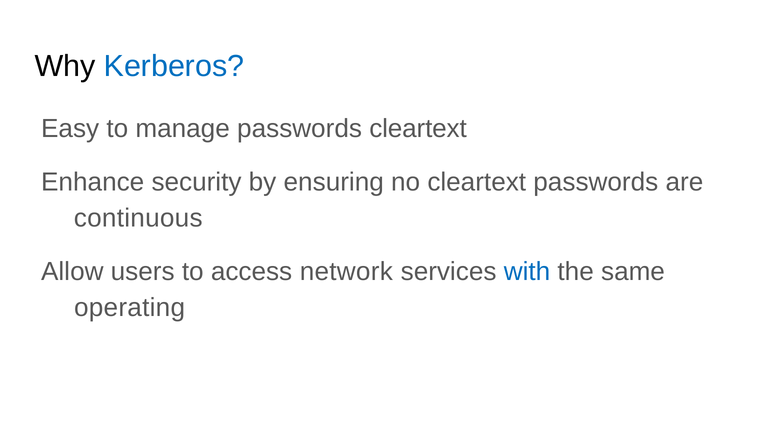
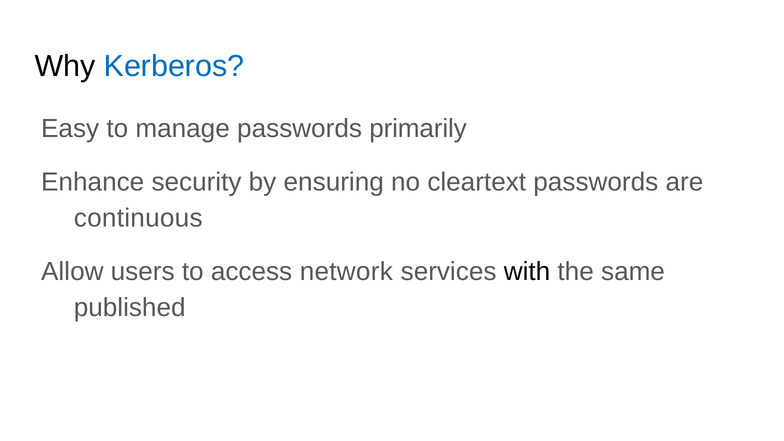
passwords cleartext: cleartext -> primarily
with colour: blue -> black
operating: operating -> published
